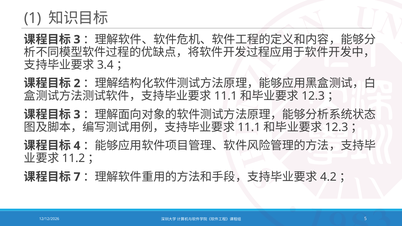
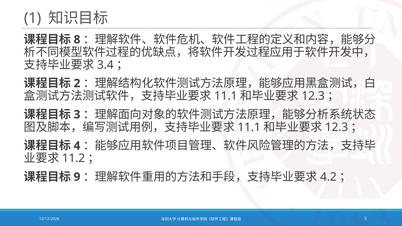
3 at (77, 40): 3 -> 8
7: 7 -> 9
